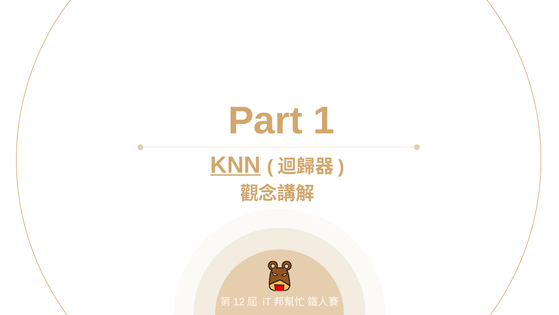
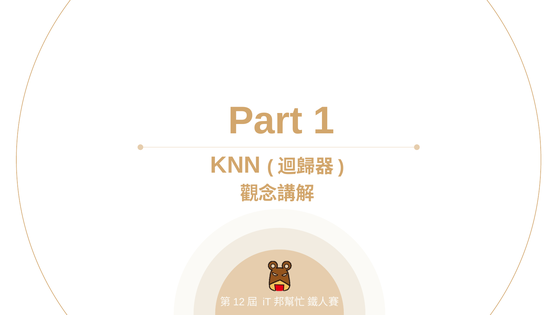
KNN underline: present -> none
